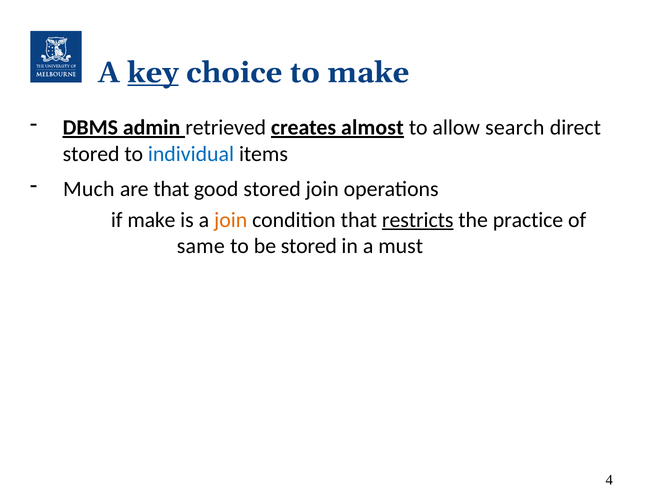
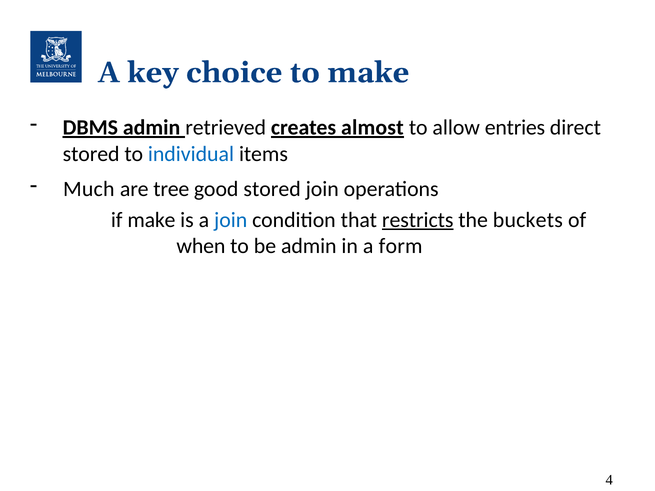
key underline: present -> none
search: search -> entries
are that: that -> tree
join at (231, 220) colour: orange -> blue
practice: practice -> buckets
same: same -> when
be stored: stored -> admin
must: must -> form
